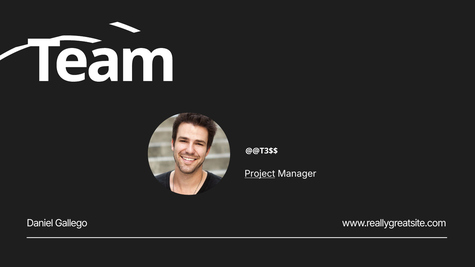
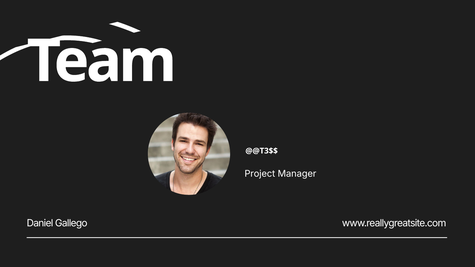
Project underline: present -> none
